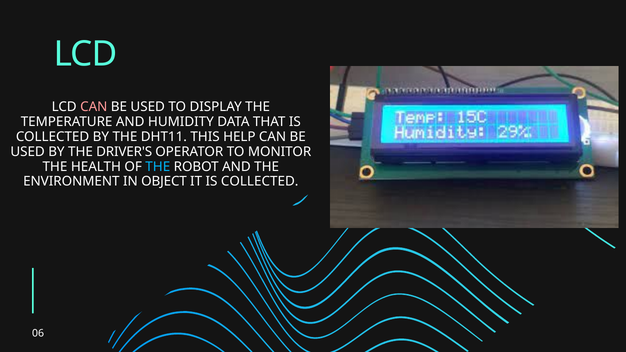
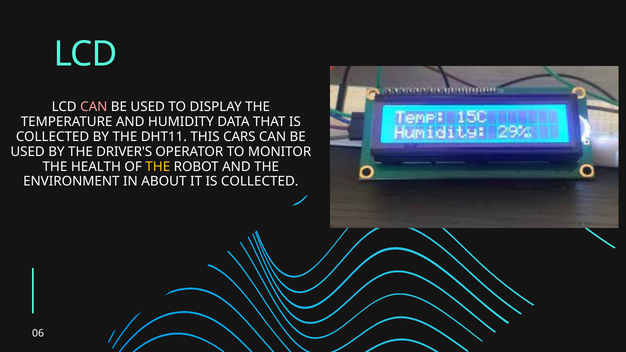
HELP: HELP -> CARS
THE at (158, 167) colour: light blue -> yellow
OBJECT: OBJECT -> ABOUT
